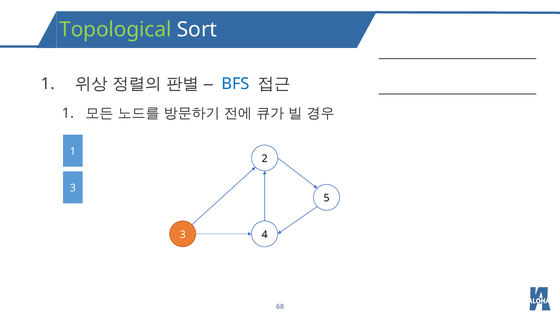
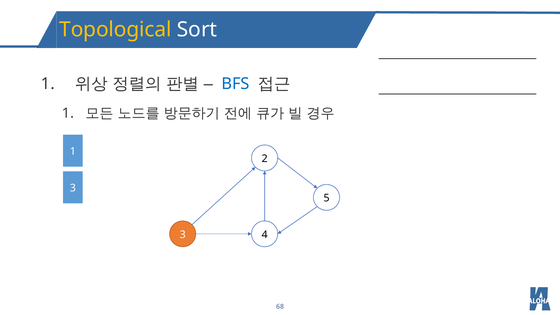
Topological colour: light green -> yellow
